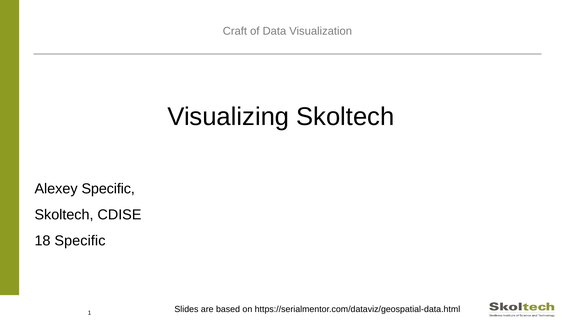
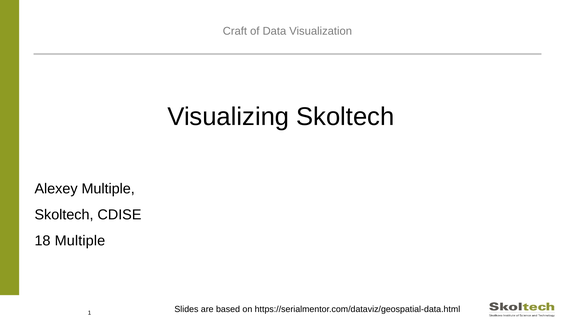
Alexey Specific: Specific -> Multiple
18 Specific: Specific -> Multiple
